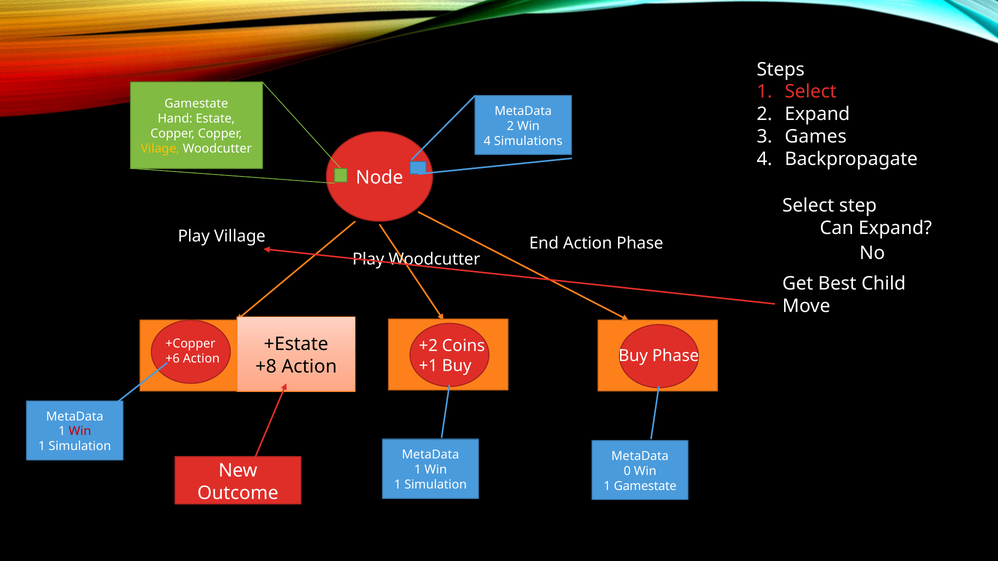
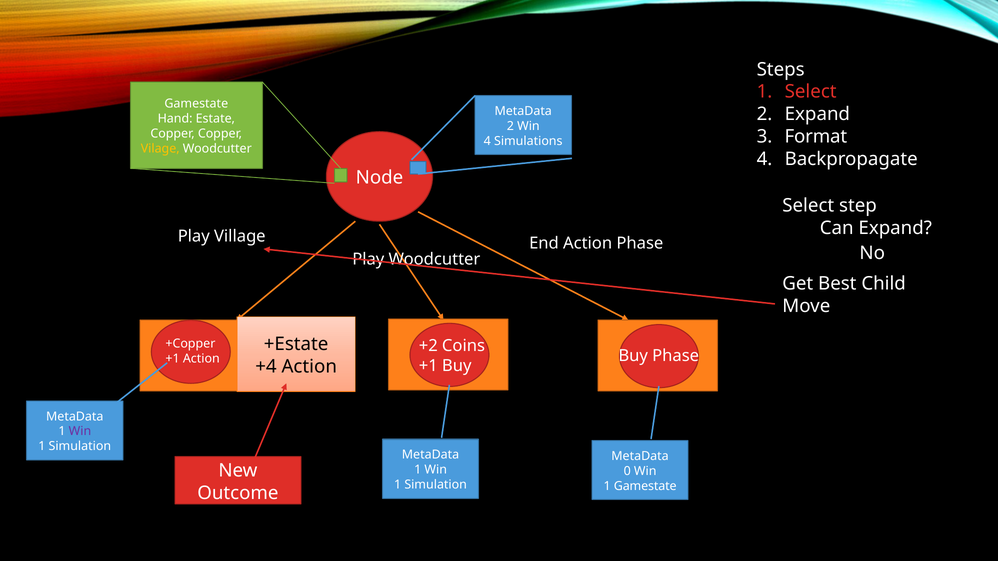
Games: Games -> Format
+6 at (173, 359): +6 -> +1
+8: +8 -> +4
Win at (80, 432) colour: red -> purple
